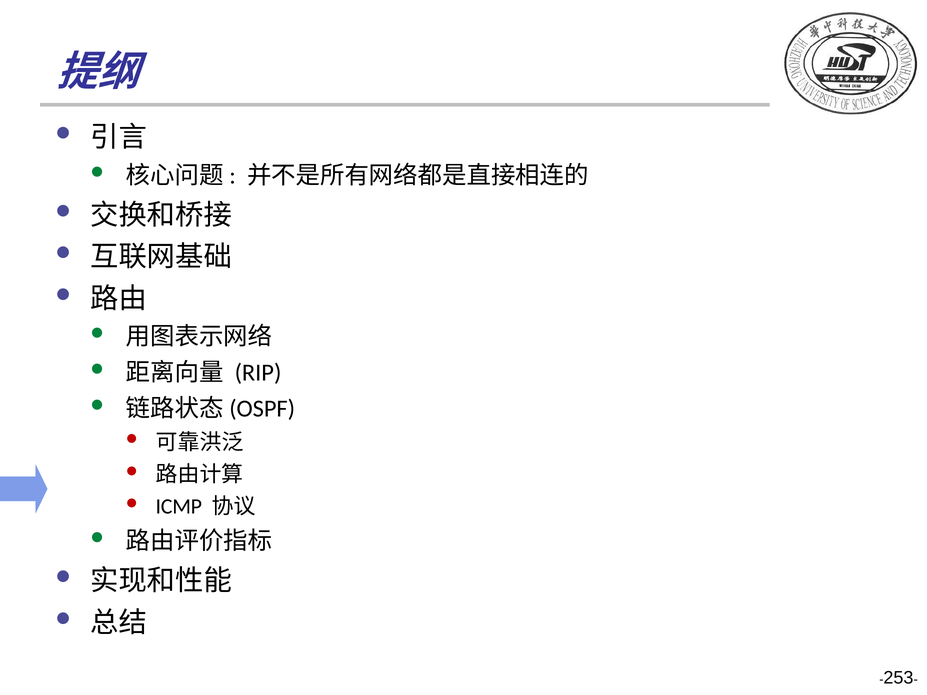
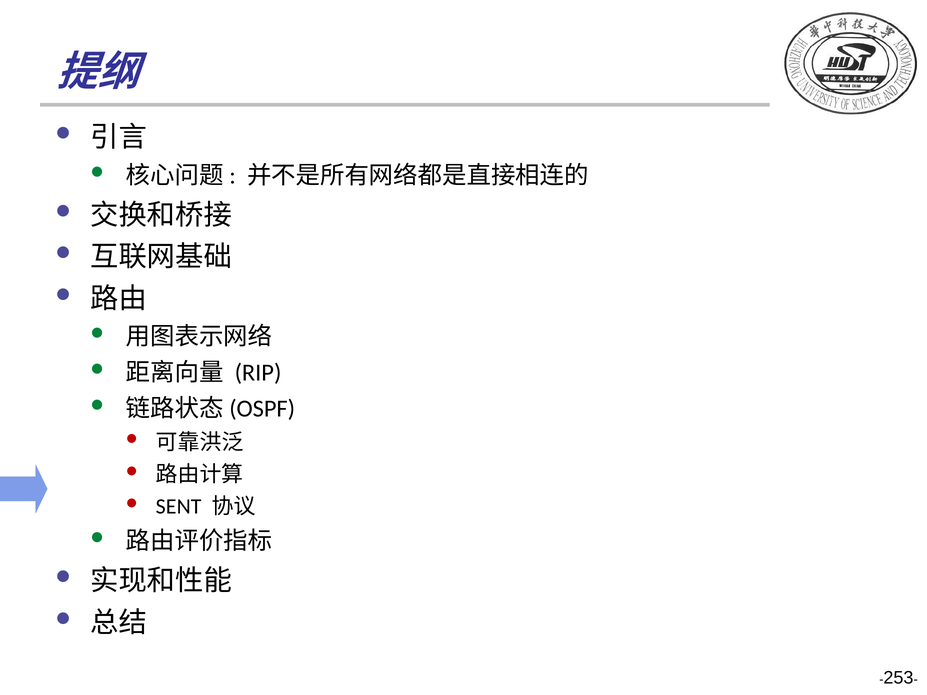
ICMP: ICMP -> SENT
